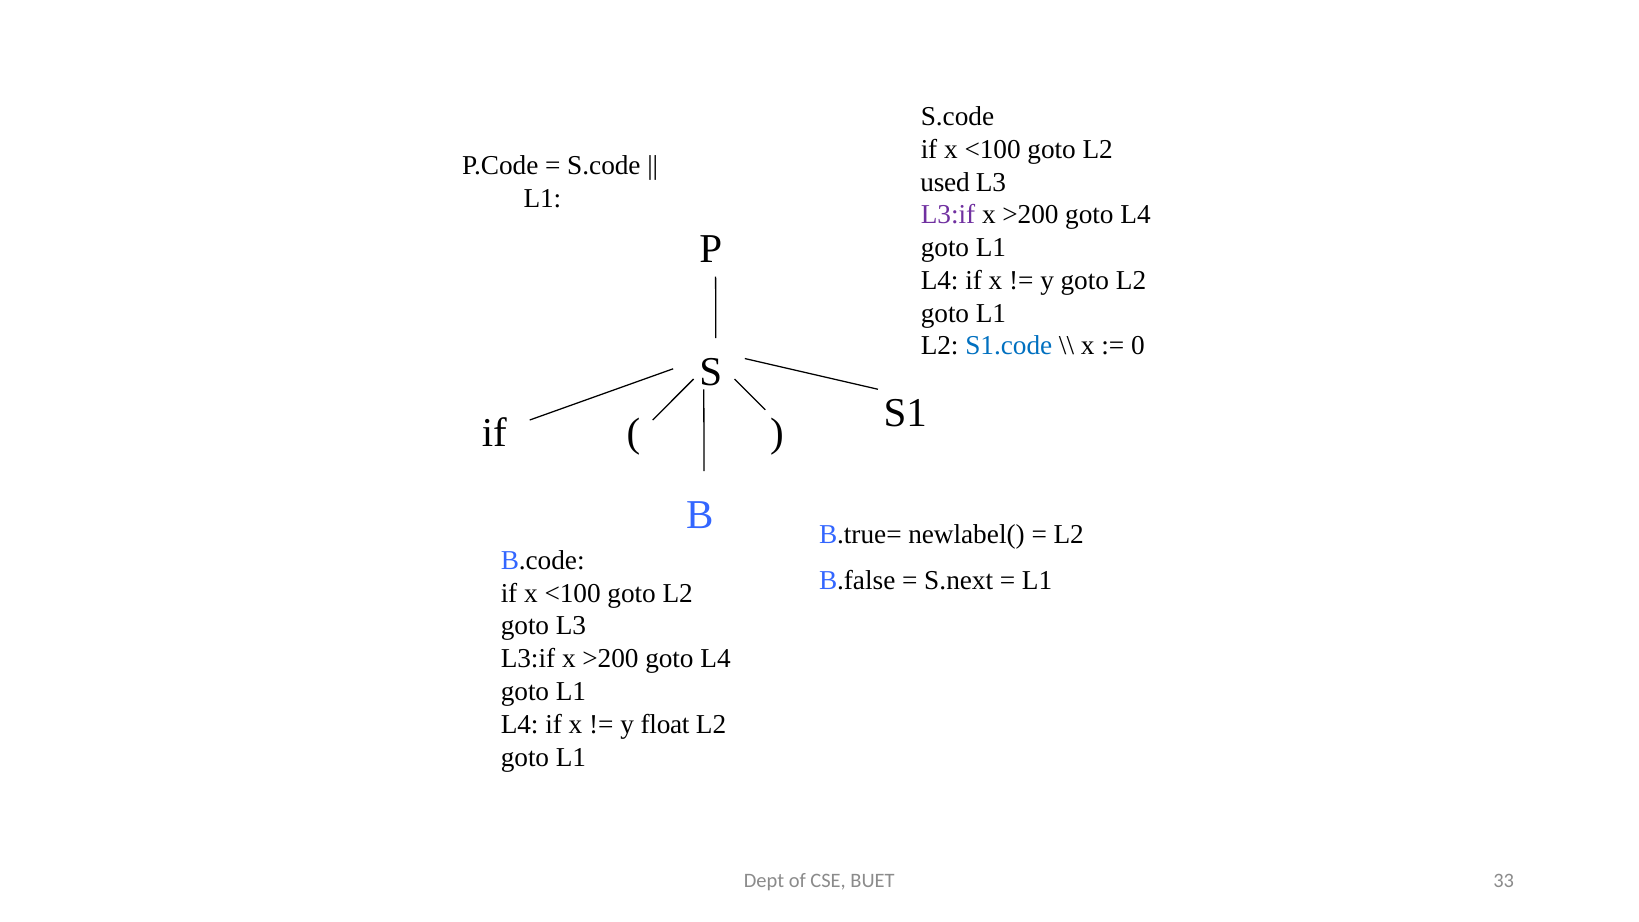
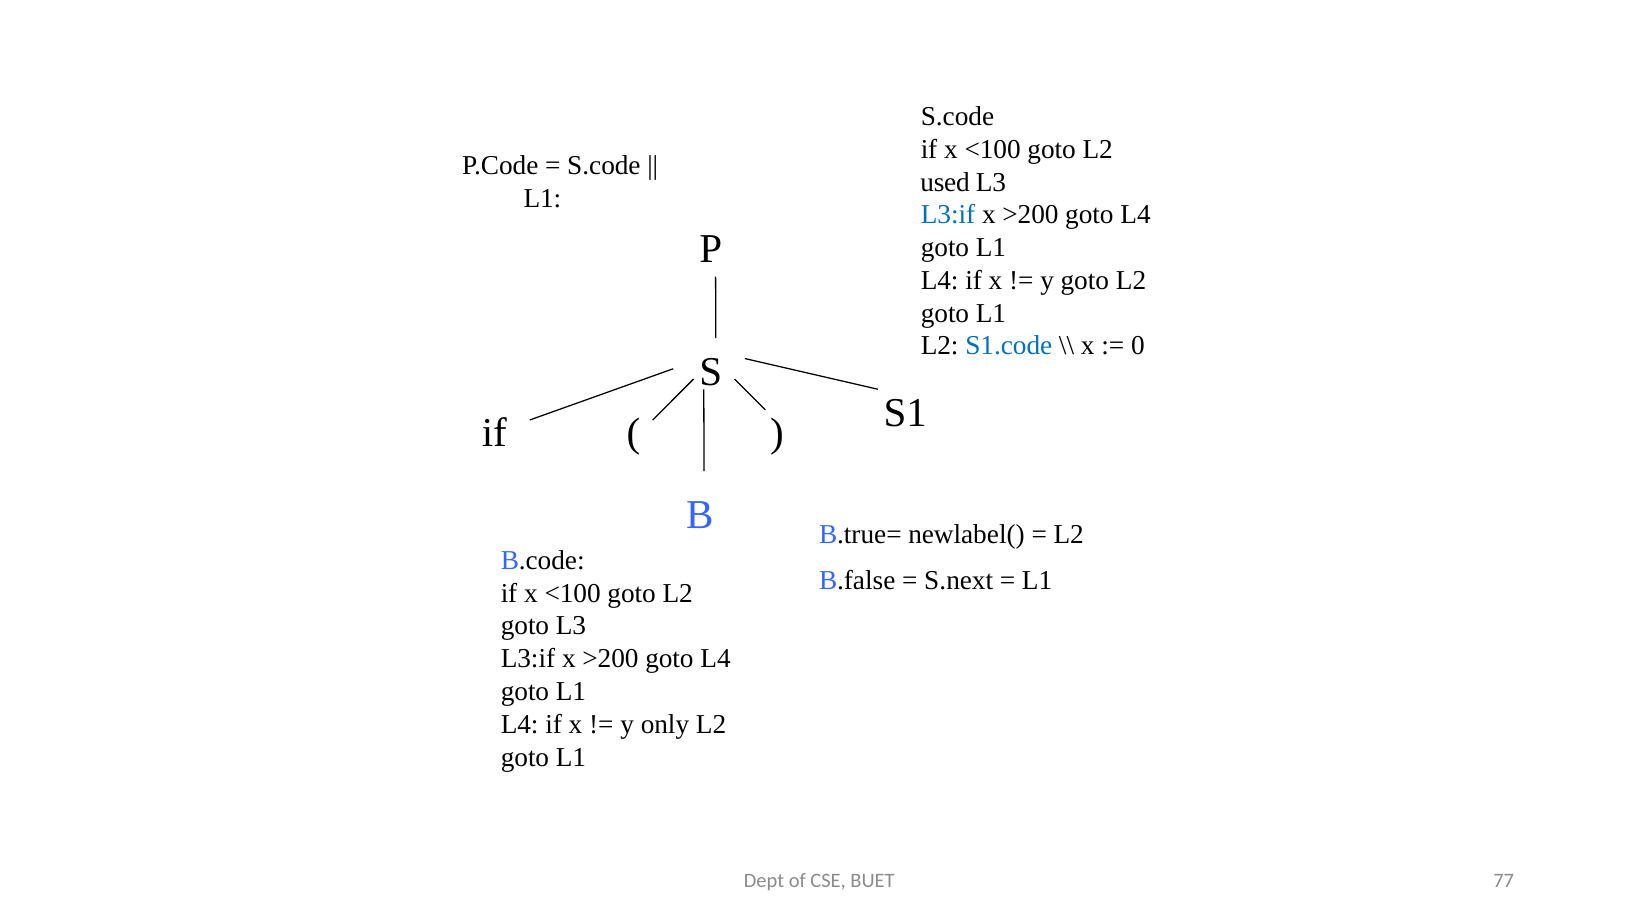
L3:if at (948, 215) colour: purple -> blue
float: float -> only
33: 33 -> 77
